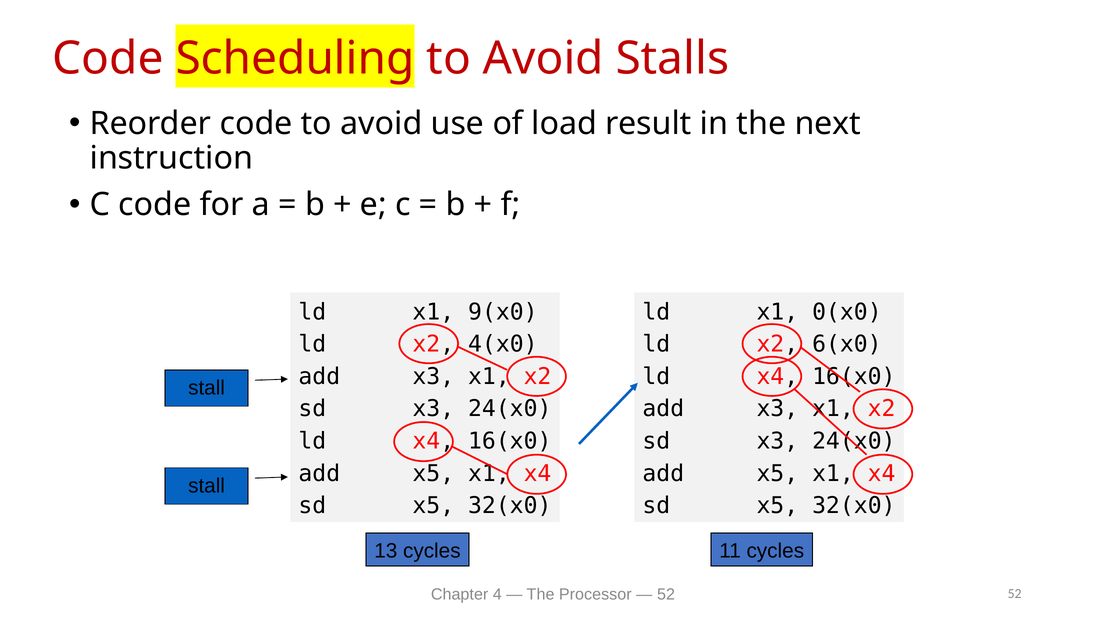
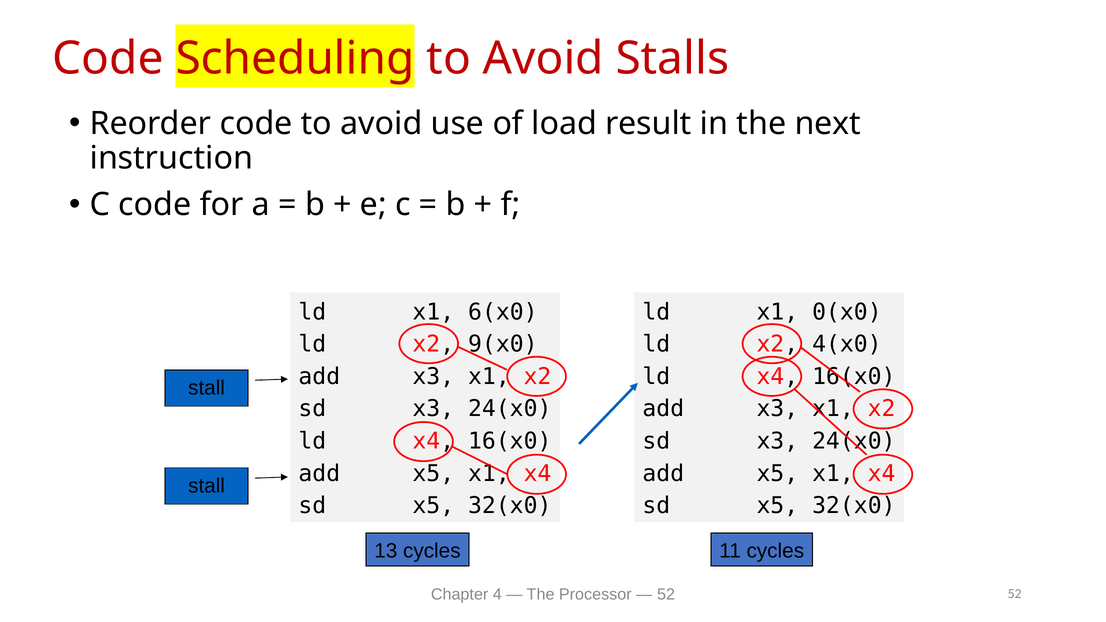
9(x0: 9(x0 -> 6(x0
4(x0: 4(x0 -> 9(x0
6(x0: 6(x0 -> 4(x0
